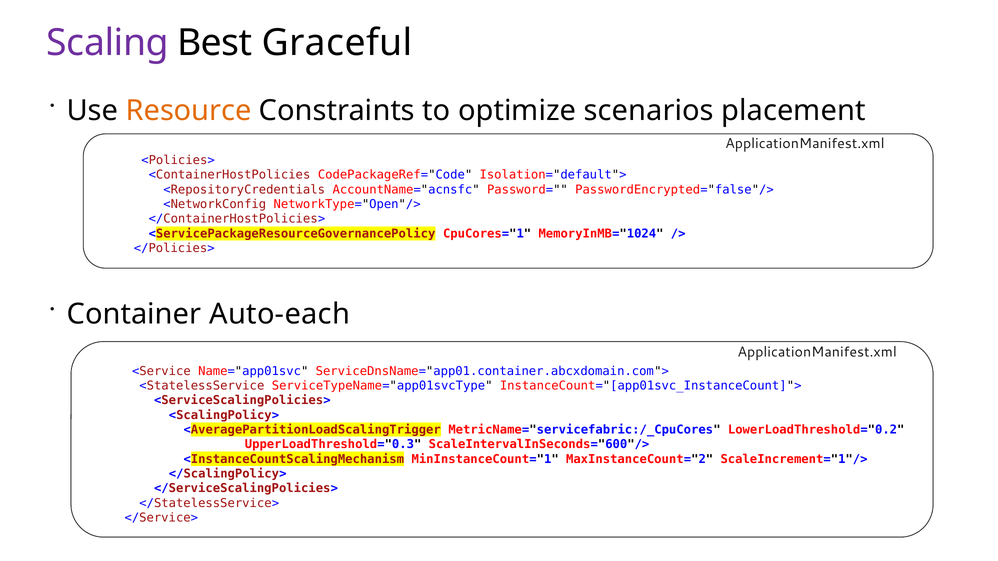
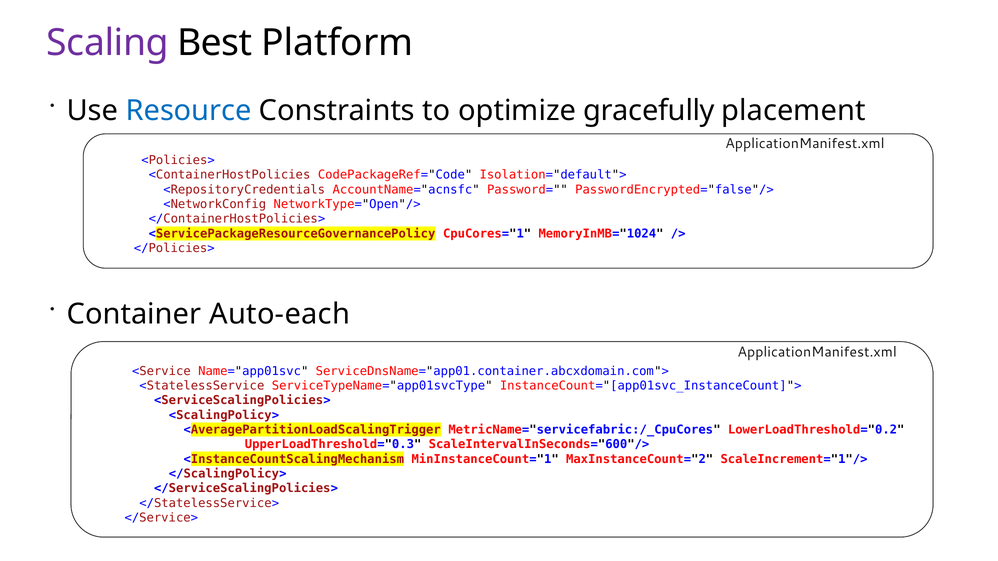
Graceful: Graceful -> Platform
Resource colour: orange -> blue
scenarios: scenarios -> gracefully
